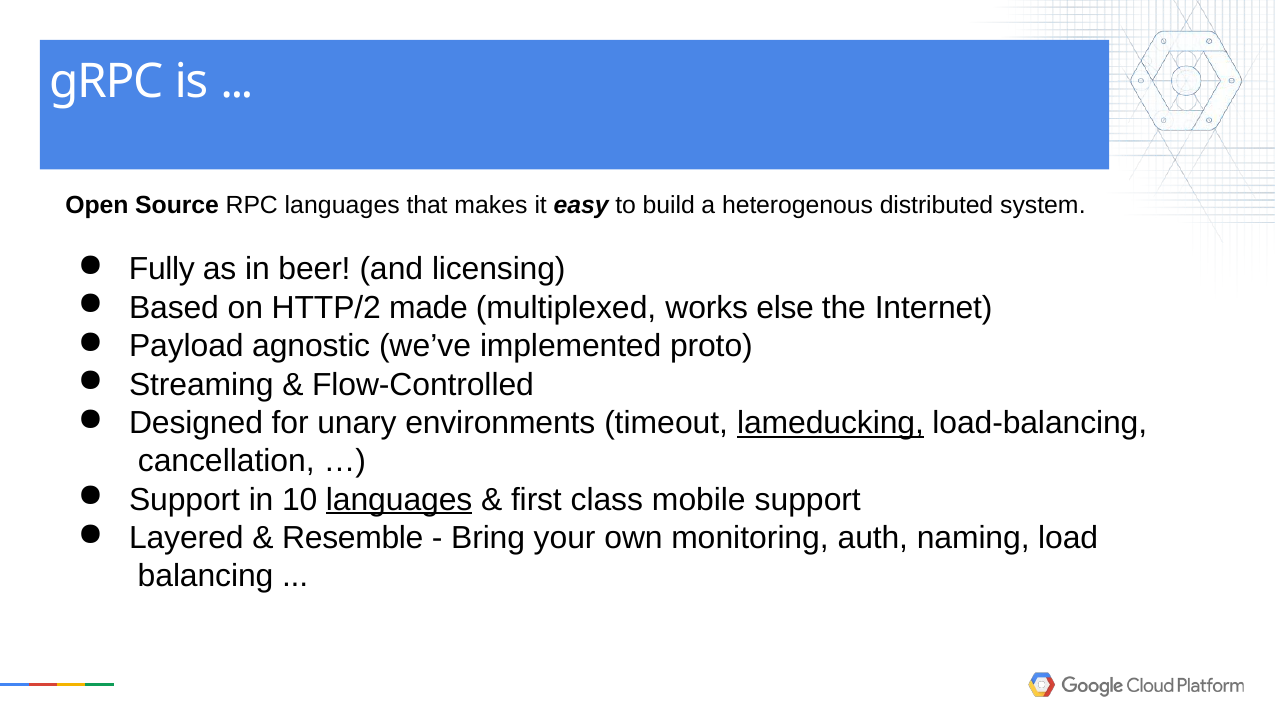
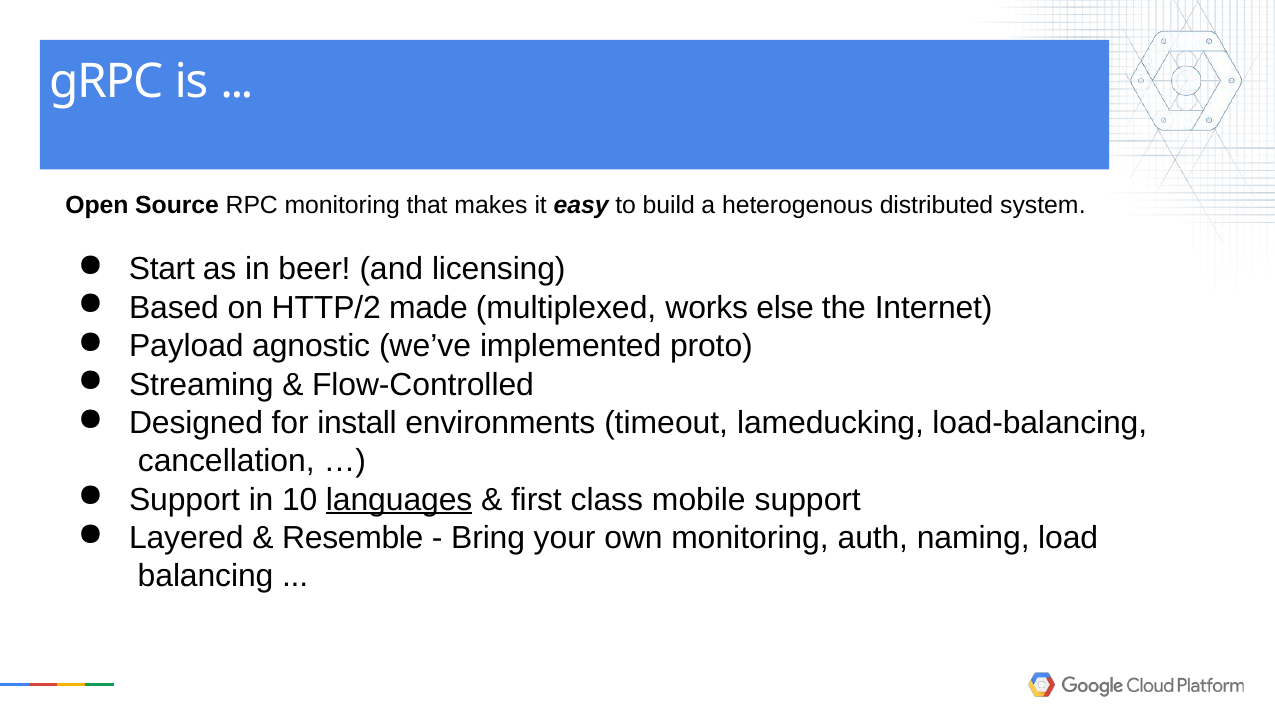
RPC languages: languages -> monitoring
Fully: Fully -> Start
unary: unary -> install
lameducking underline: present -> none
